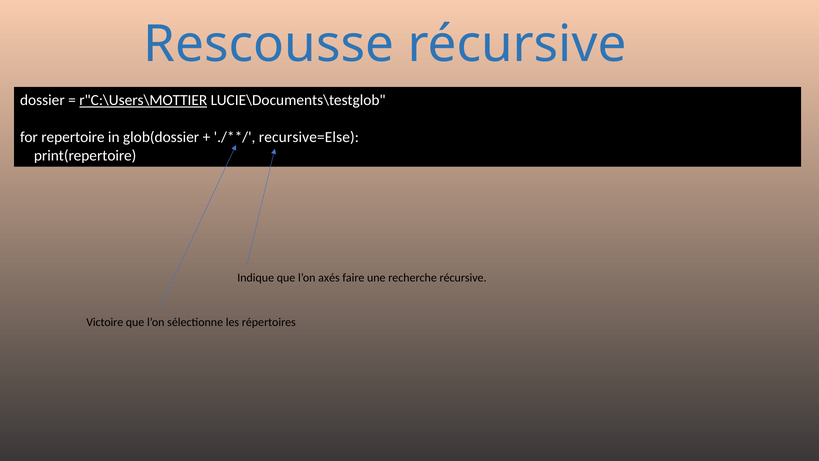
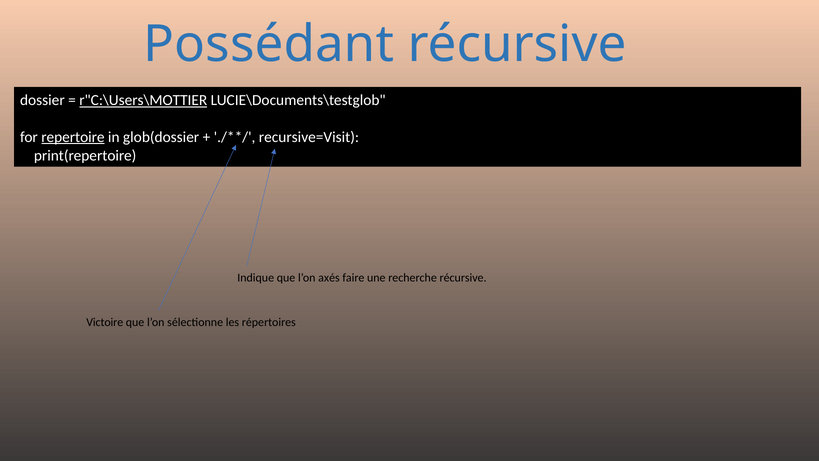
Rescousse: Rescousse -> Possédant
repertoire underline: none -> present
recursive=Else: recursive=Else -> recursive=Visit
